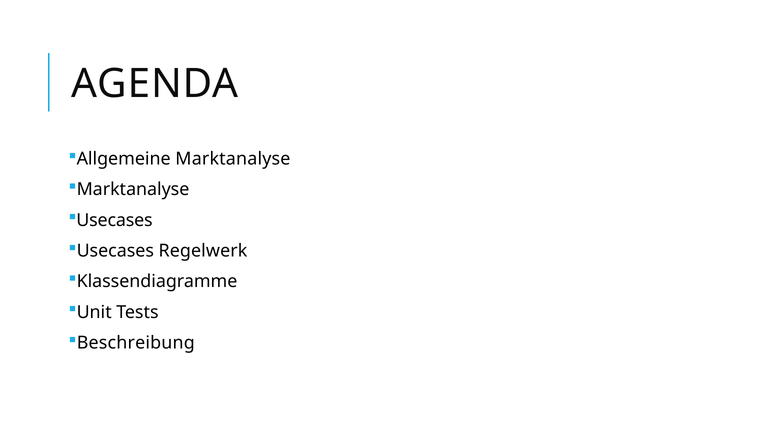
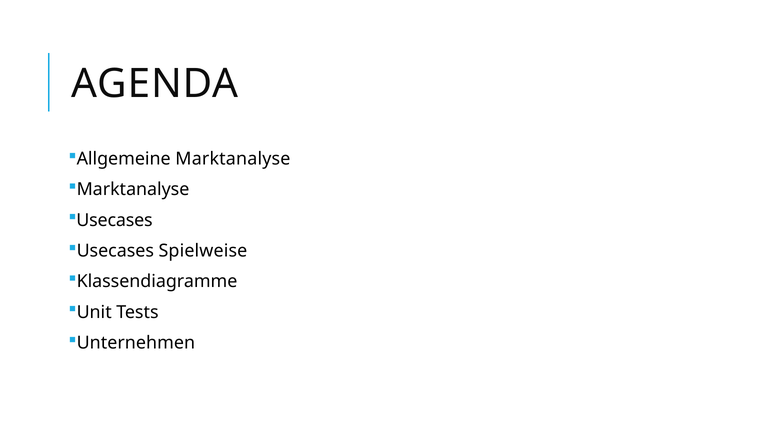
Regelwerk: Regelwerk -> Spielweise
Beschreibung: Beschreibung -> Unternehmen
